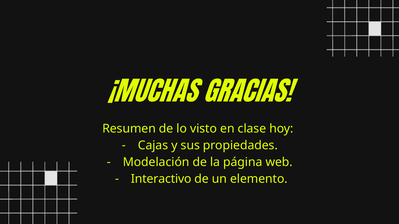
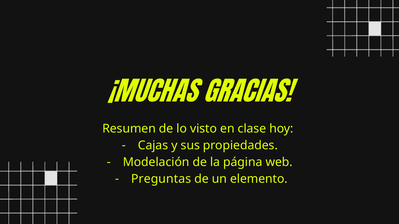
Interactivo: Interactivo -> Preguntas
